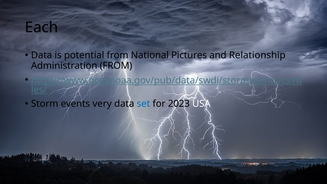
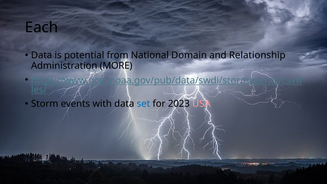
Pictures: Pictures -> Domain
Administration FROM: FROM -> MORE
very: very -> with
USA colour: white -> pink
